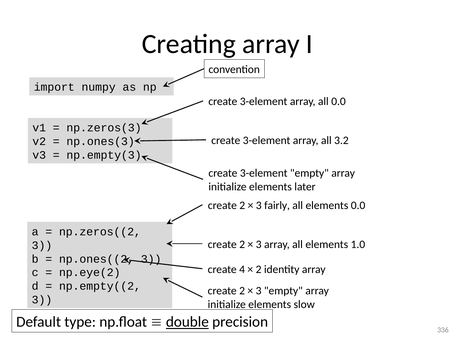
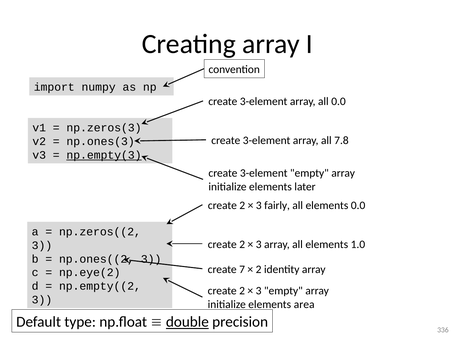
3.2: 3.2 -> 7.8
np.empty(3 underline: none -> present
4: 4 -> 7
slow: slow -> area
